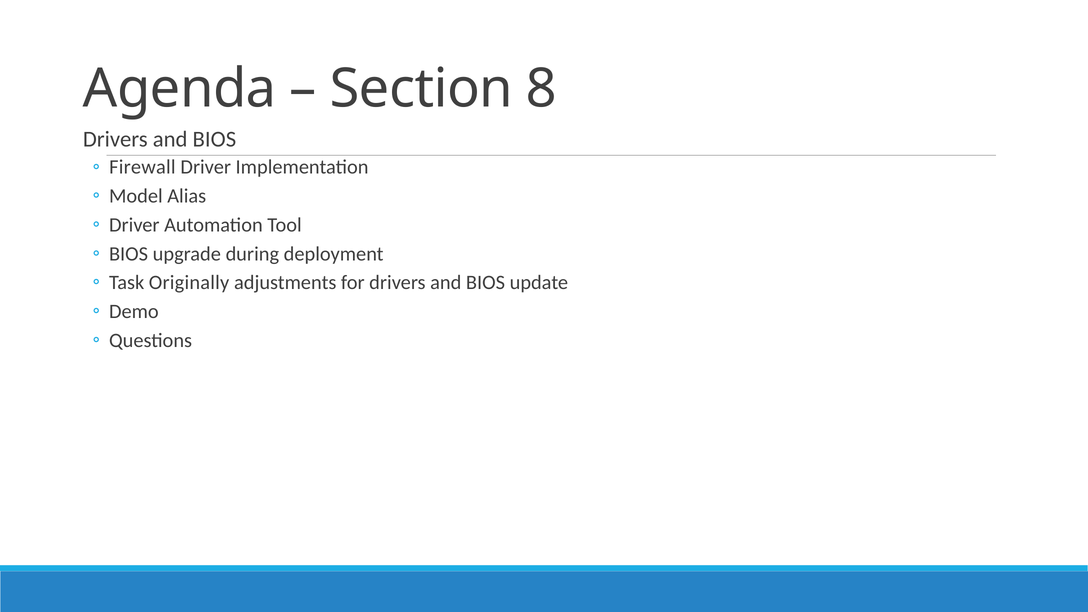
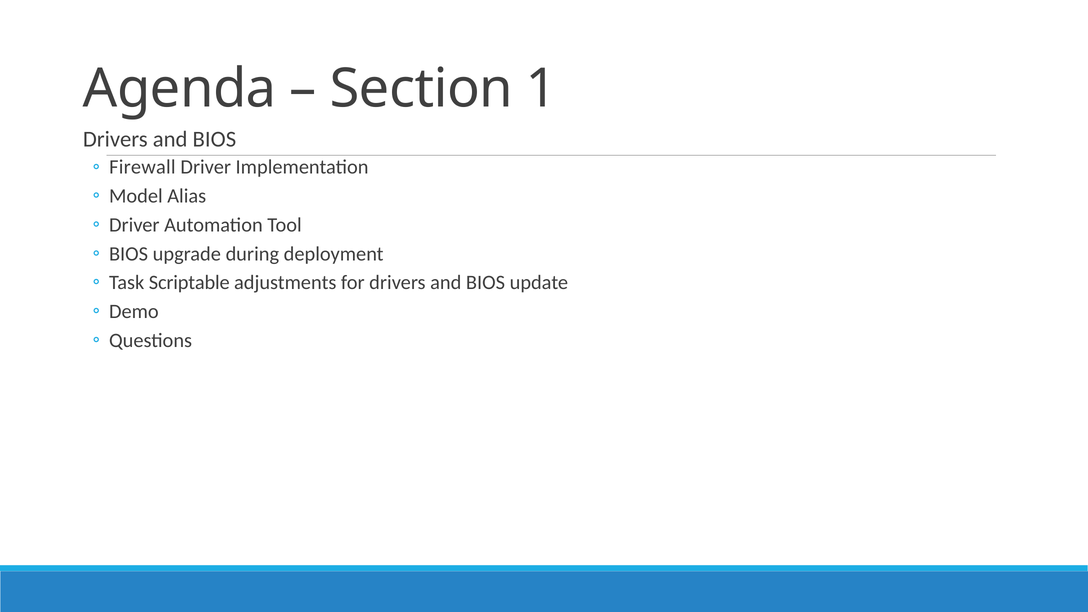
8: 8 -> 1
Originally: Originally -> Scriptable
